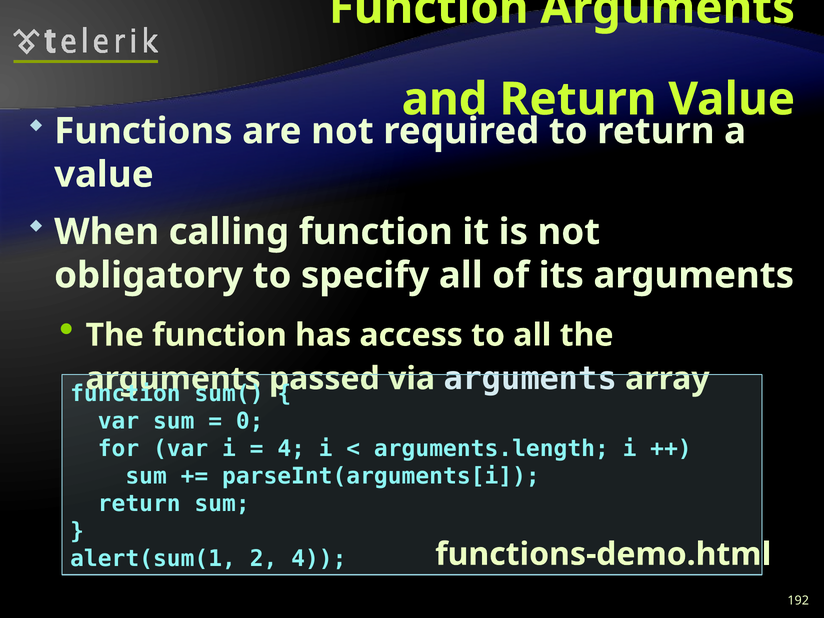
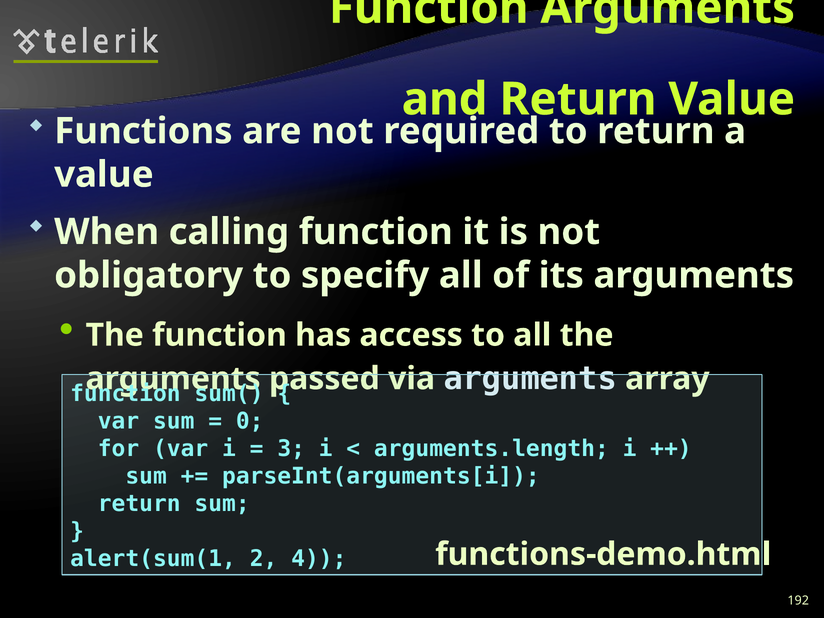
4 at (291, 449): 4 -> 3
